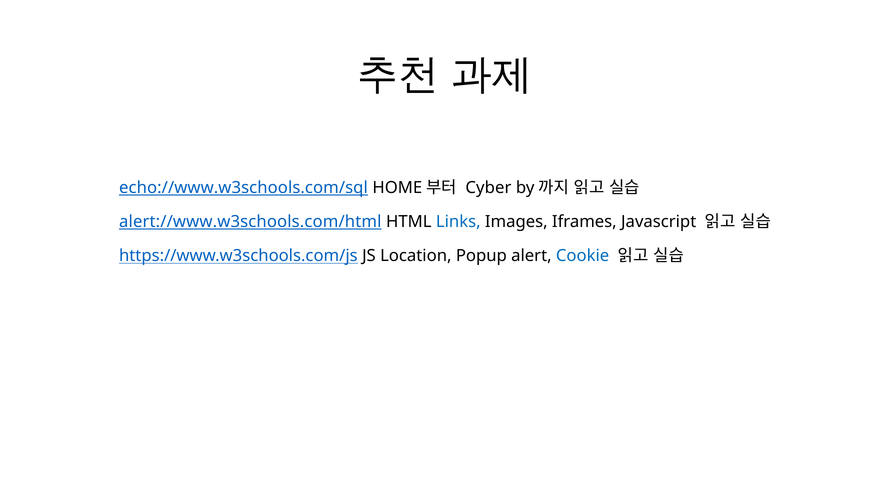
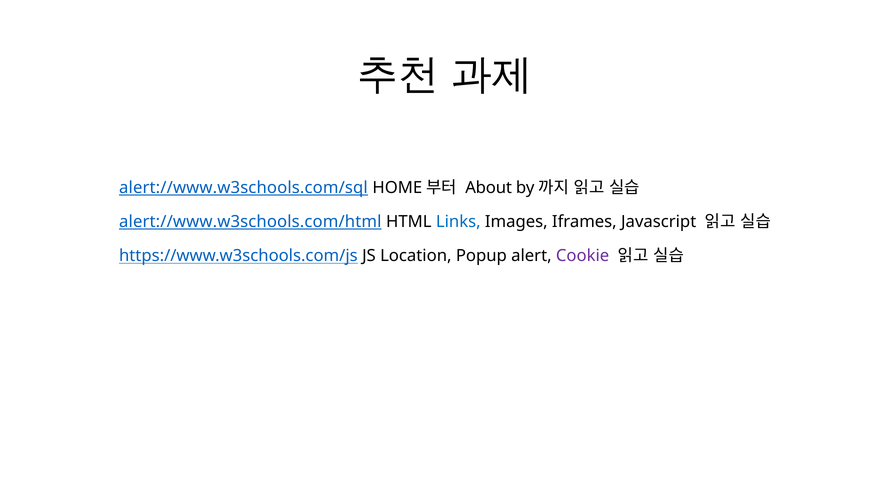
echo://www.w3schools.com/sql: echo://www.w3schools.com/sql -> alert://www.w3schools.com/sql
Cyber: Cyber -> About
Cookie colour: blue -> purple
